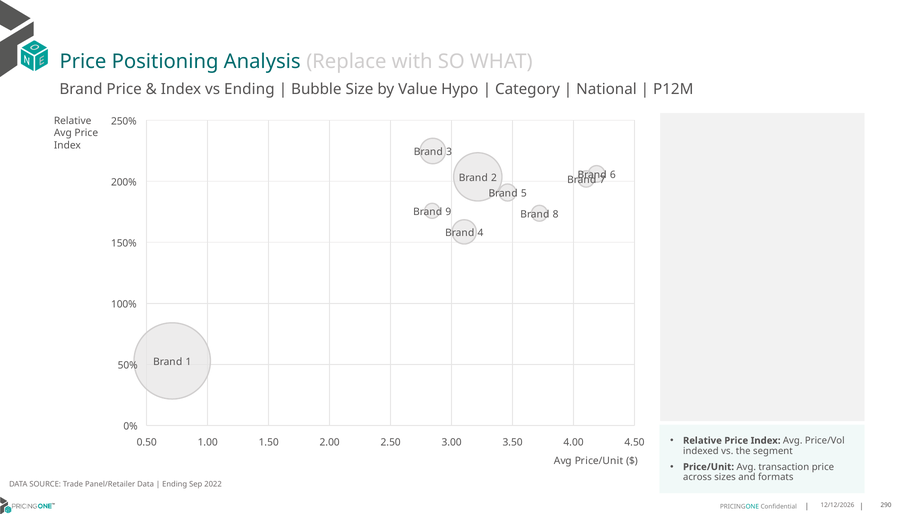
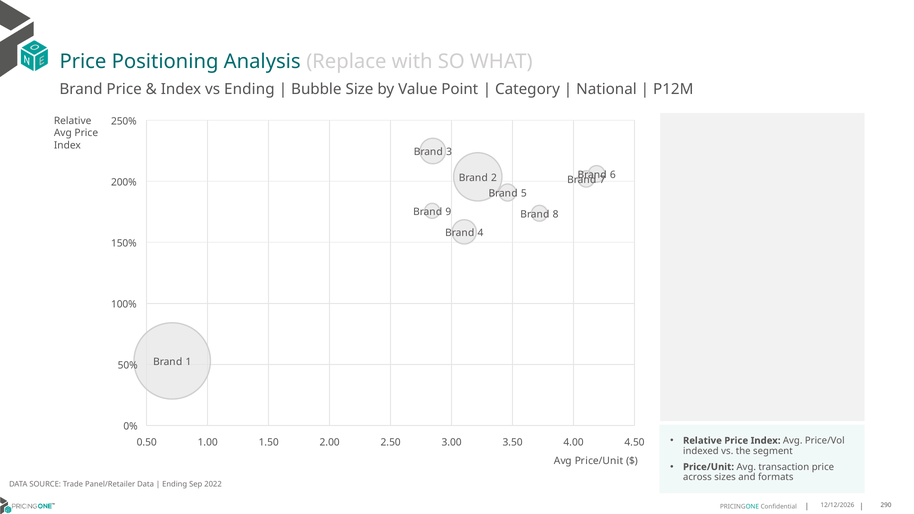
Hypo: Hypo -> Point
